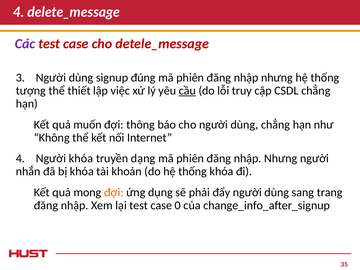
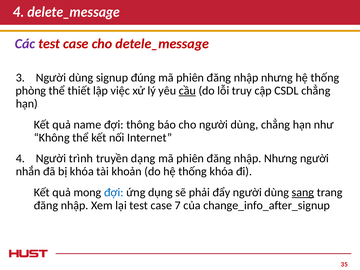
tượng: tượng -> phòng
muốn: muốn -> name
Người khóa: khóa -> trình
đợi at (114, 192) colour: orange -> blue
sang underline: none -> present
0: 0 -> 7
